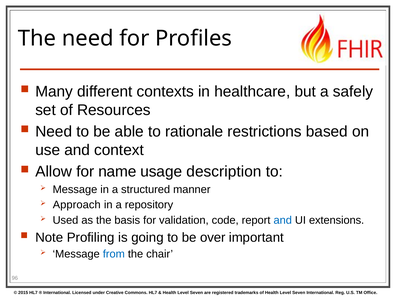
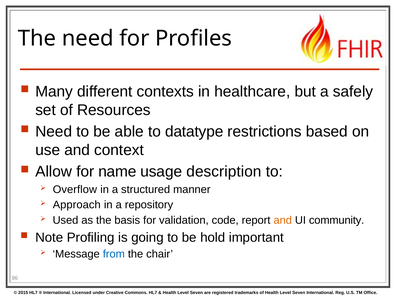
rationale: rationale -> datatype
Message at (75, 189): Message -> Overflow
and at (283, 220) colour: blue -> orange
extensions: extensions -> community
over: over -> hold
